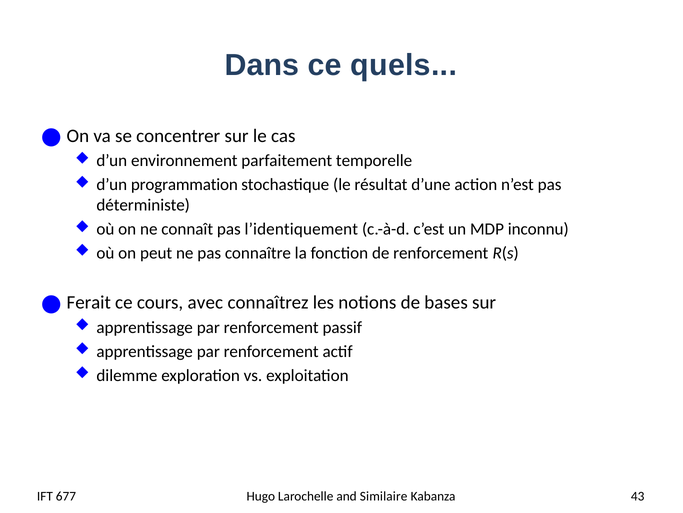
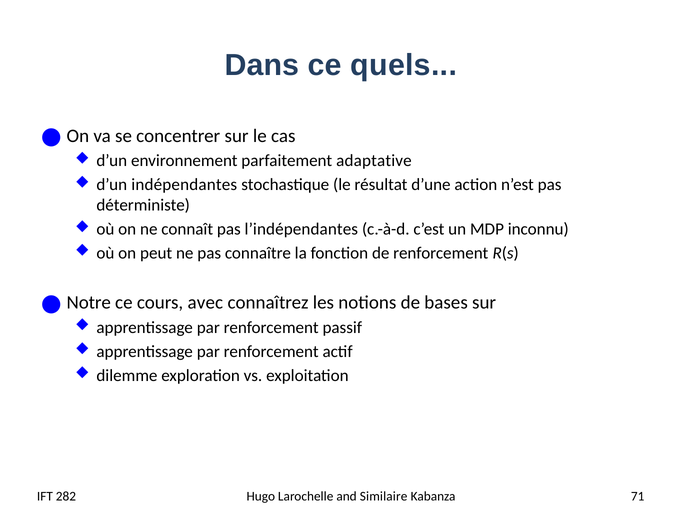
temporelle: temporelle -> adaptative
programmation: programmation -> indépendantes
l’identiquement: l’identiquement -> l’indépendantes
Ferait: Ferait -> Notre
677: 677 -> 282
43: 43 -> 71
